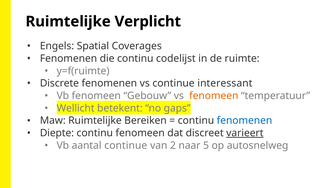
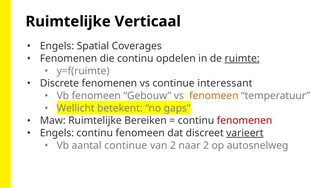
Verplicht: Verplicht -> Verticaal
codelijst: codelijst -> opdelen
ruimte underline: none -> present
fenomenen at (244, 121) colour: blue -> red
Diepte at (57, 133): Diepte -> Engels
naar 5: 5 -> 2
